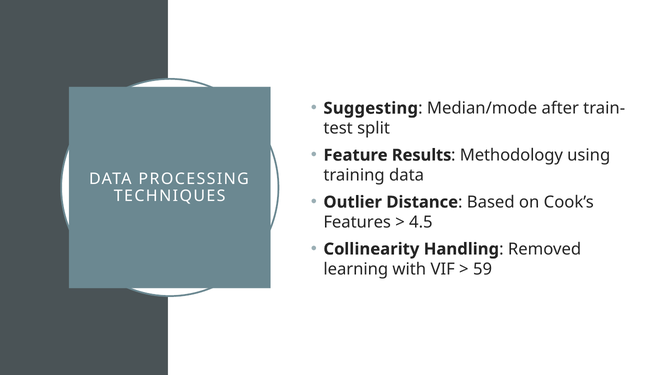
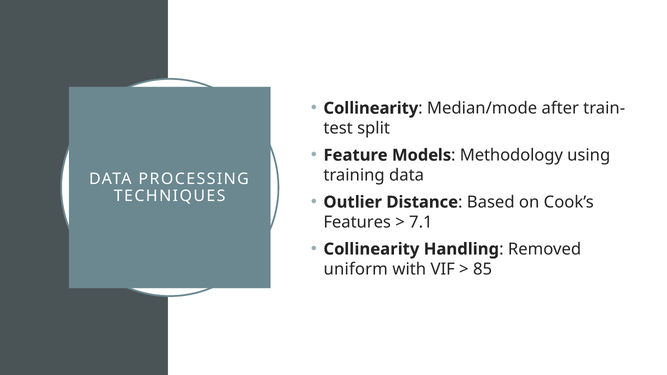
Suggesting at (371, 108): Suggesting -> Collinearity
Results: Results -> Models
4.5: 4.5 -> 7.1
learning: learning -> uniform
59: 59 -> 85
